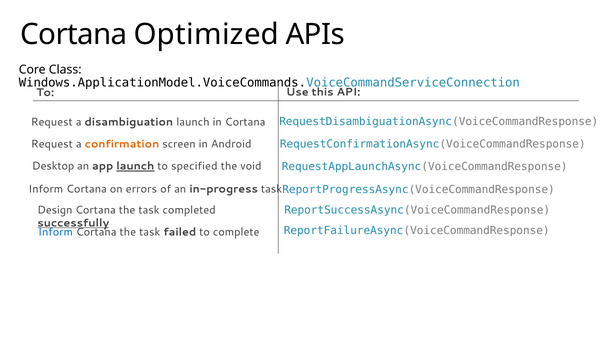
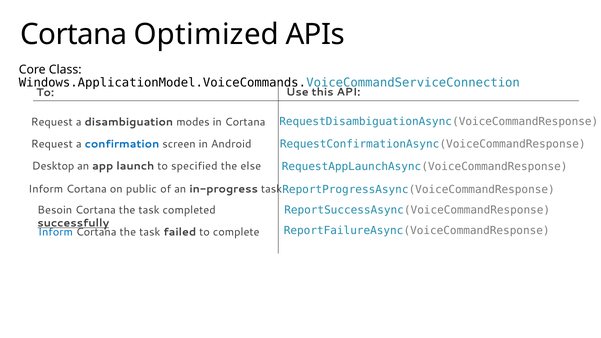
disambiguation launch: launch -> modes
confirmation colour: orange -> blue
launch at (135, 166) underline: present -> none
void: void -> else
errors: errors -> public
Design: Design -> Besoin
